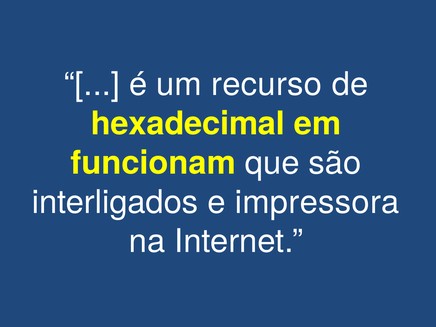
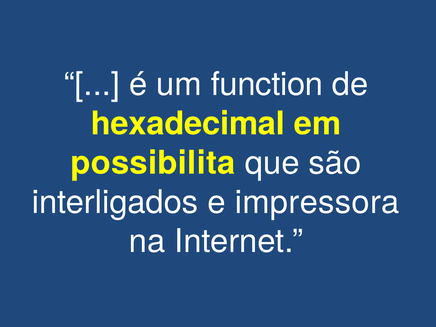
recurso: recurso -> function
funcionam: funcionam -> possibilita
